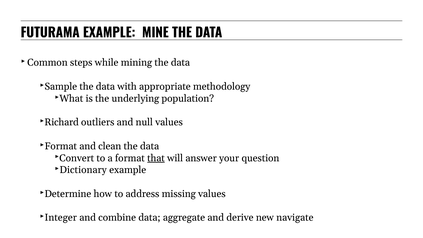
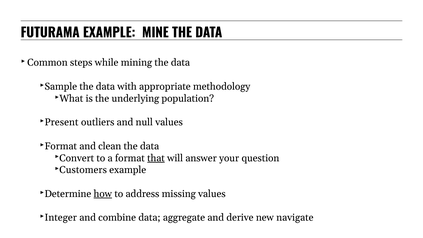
Richard: Richard -> Present
Dictionary: Dictionary -> Customers
how underline: none -> present
